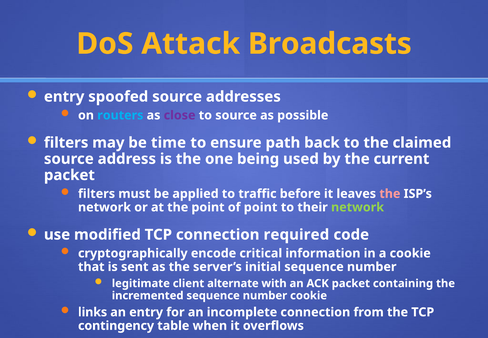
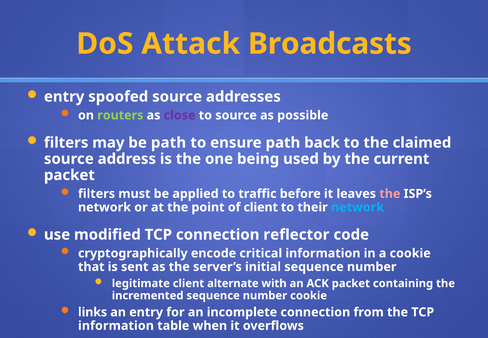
routers colour: light blue -> light green
be time: time -> path
of point: point -> client
network at (358, 207) colour: light green -> light blue
required: required -> reflector
contingency at (116, 326): contingency -> information
